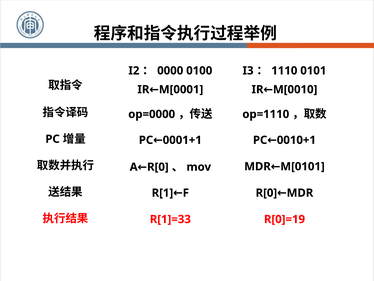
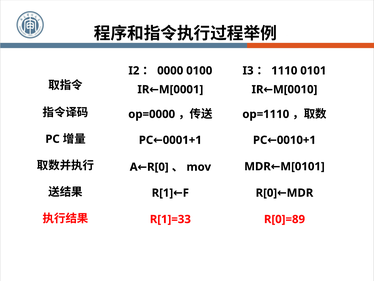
R[0]=19: R[0]=19 -> R[0]=89
